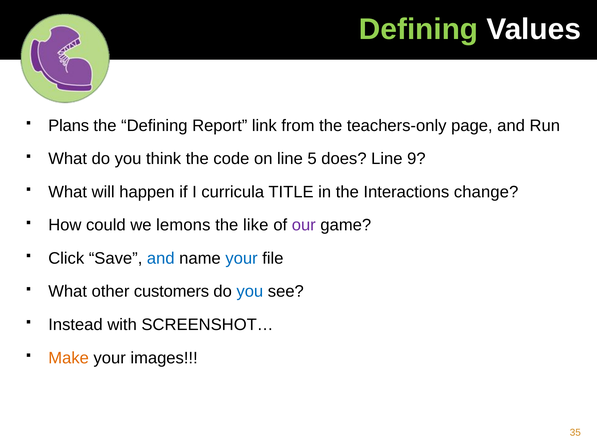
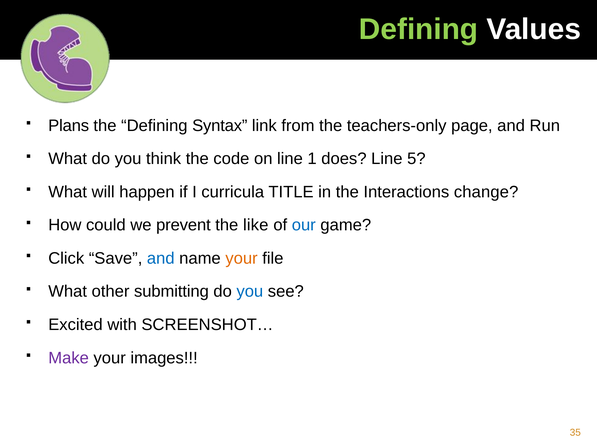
Report: Report -> Syntax
5: 5 -> 1
9: 9 -> 5
lemons: lemons -> prevent
our colour: purple -> blue
your at (242, 258) colour: blue -> orange
customers: customers -> submitting
Instead: Instead -> Excited
Make colour: orange -> purple
